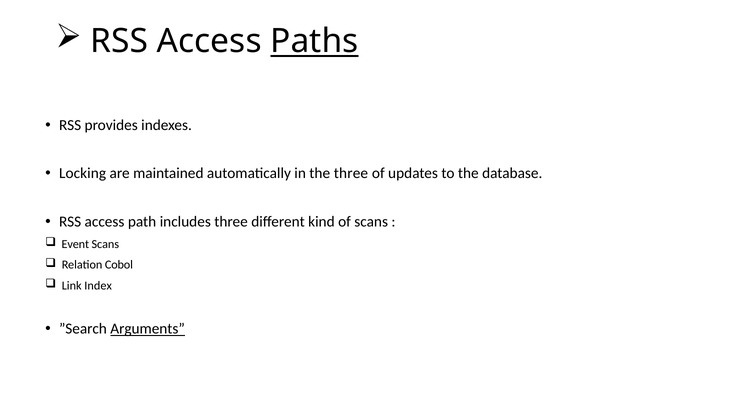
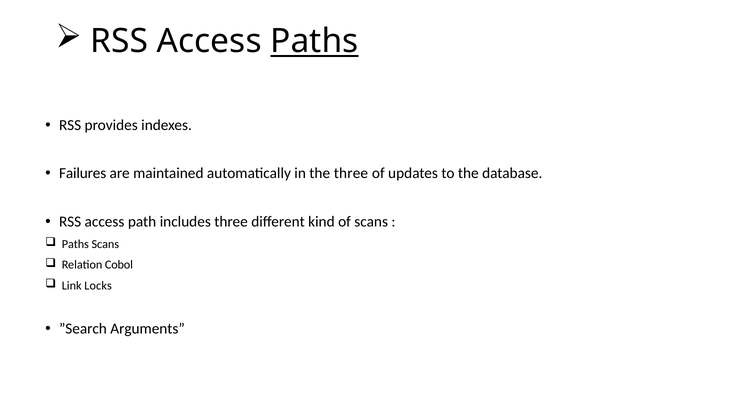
Locking: Locking -> Failures
Event at (75, 244): Event -> Paths
Index: Index -> Locks
Arguments underline: present -> none
